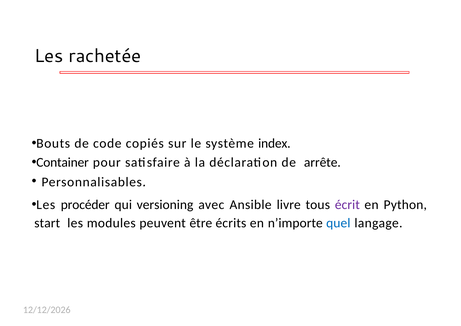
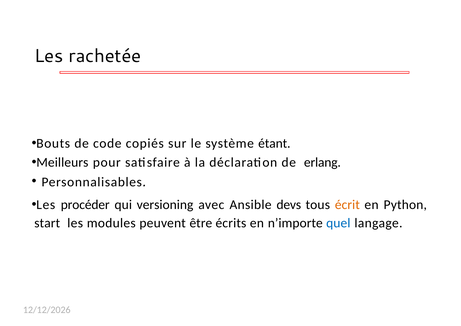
index: index -> étant
Container: Container -> Meilleurs
arrête: arrête -> erlang
livre: livre -> devs
écrit colour: purple -> orange
